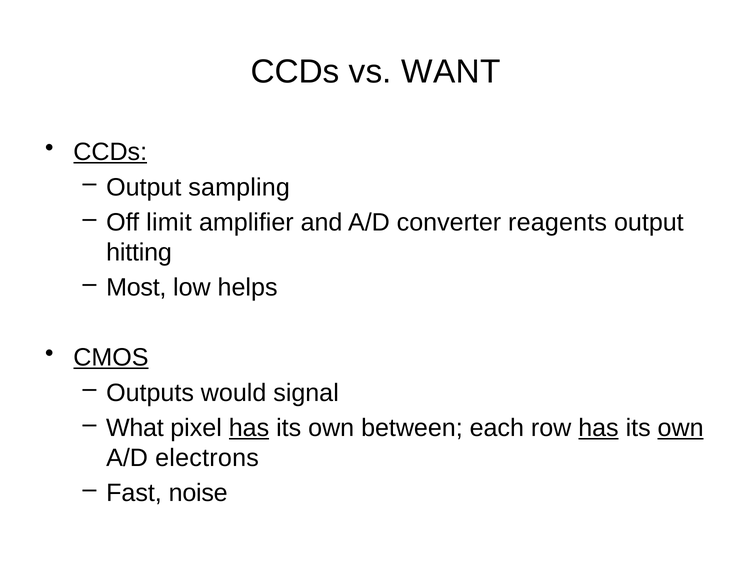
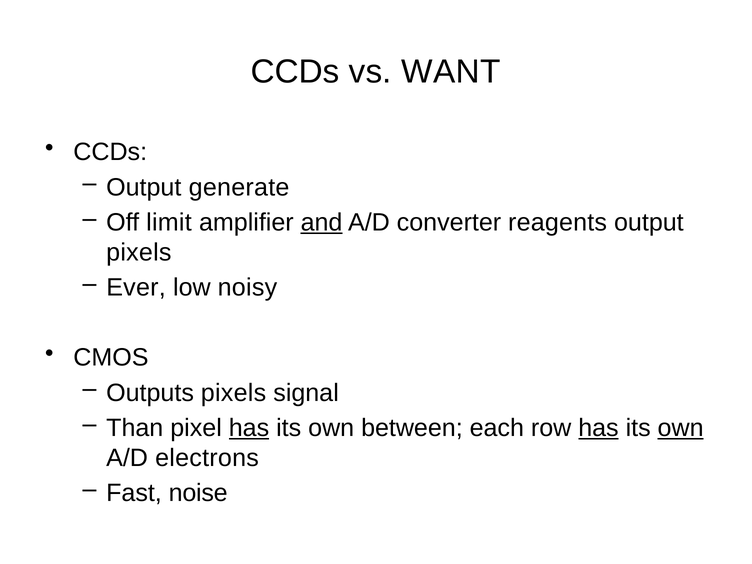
CCDs at (110, 152) underline: present -> none
sampling: sampling -> generate
and underline: none -> present
hitting at (139, 252): hitting -> pixels
Most: Most -> Ever
helps: helps -> noisy
CMOS underline: present -> none
Outputs would: would -> pixels
What: What -> Than
